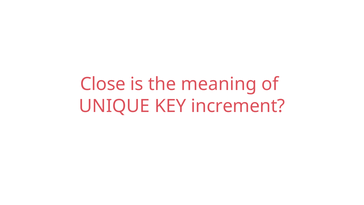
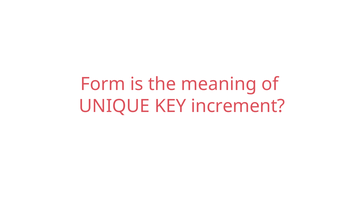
Close: Close -> Form
